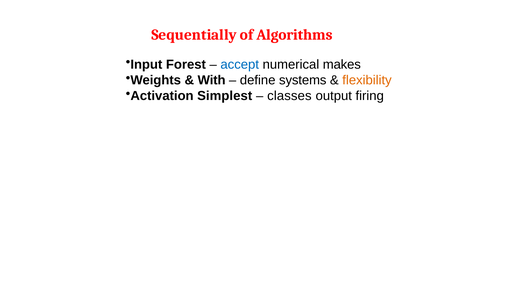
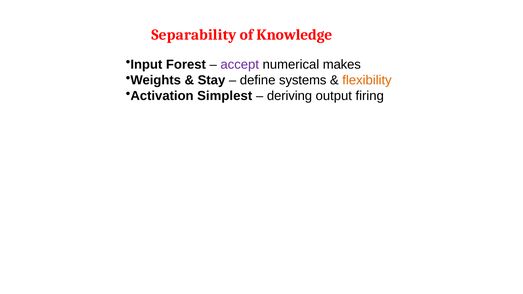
Sequentially: Sequentially -> Separability
Algorithms: Algorithms -> Knowledge
accept colour: blue -> purple
With: With -> Stay
classes: classes -> deriving
